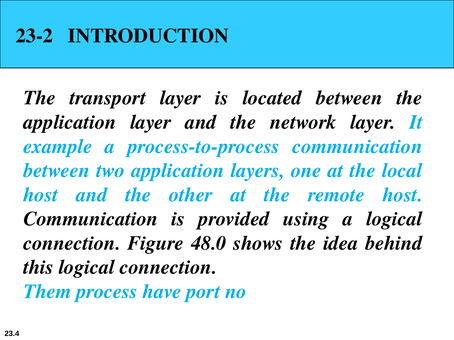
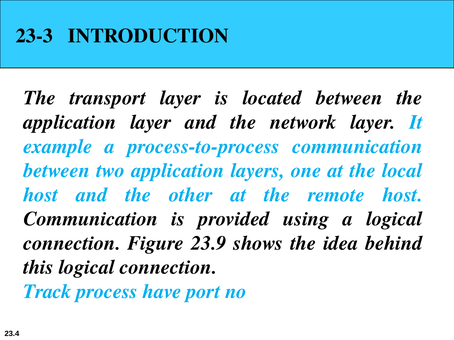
23-2: 23-2 -> 23-3
48.0: 48.0 -> 23.9
Them: Them -> Track
